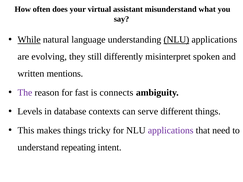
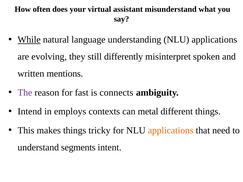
NLU at (176, 40) underline: present -> none
Levels: Levels -> Intend
database: database -> employs
serve: serve -> metal
applications at (171, 130) colour: purple -> orange
repeating: repeating -> segments
